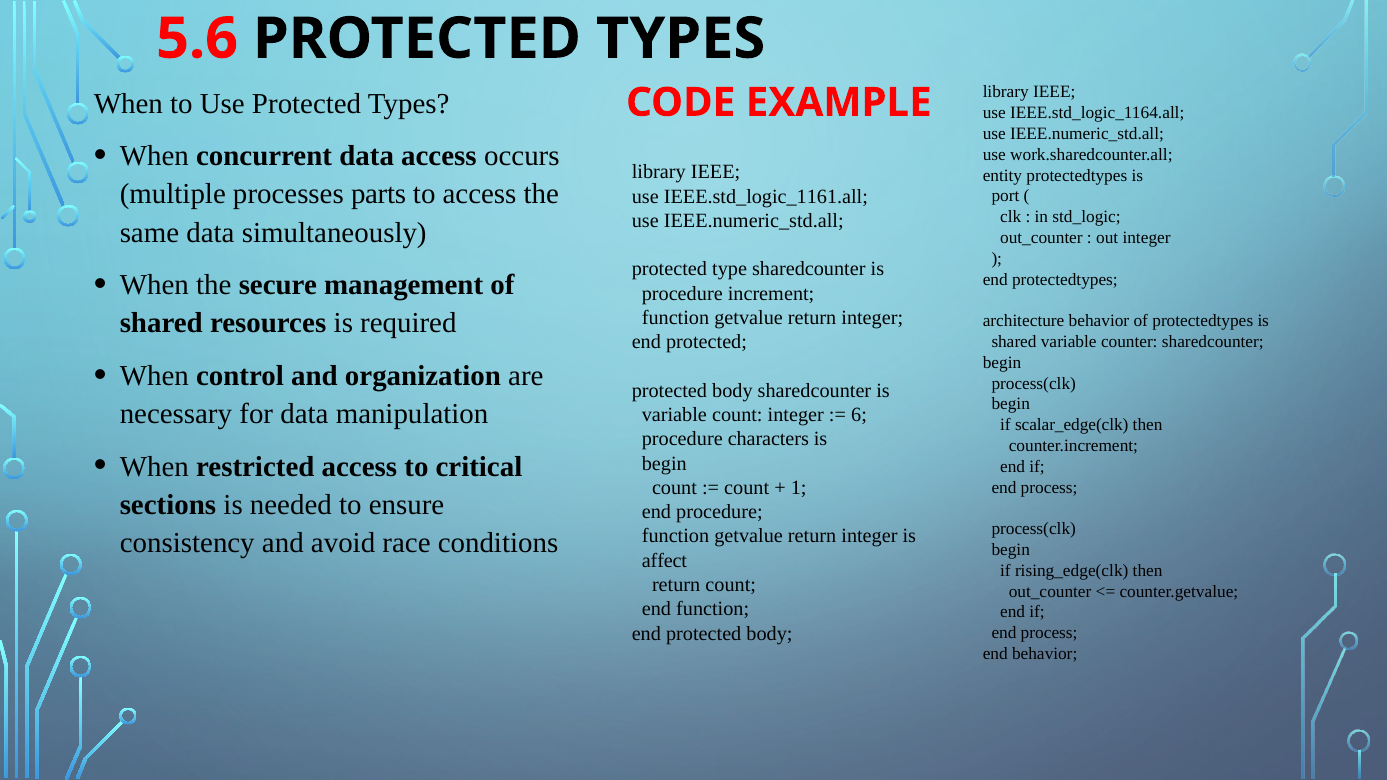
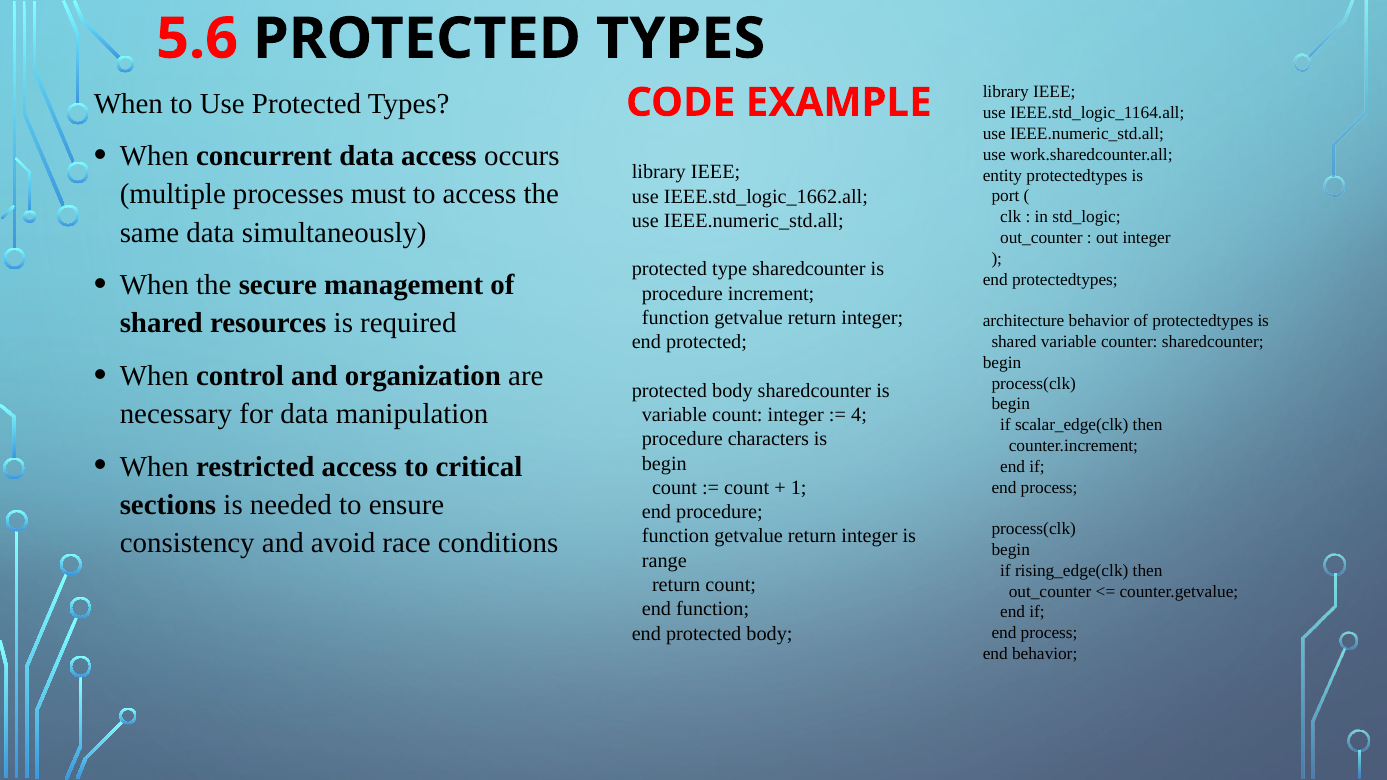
parts: parts -> must
IEEE.std_logic_1161.all: IEEE.std_logic_1161.all -> IEEE.std_logic_1662.all
6: 6 -> 4
affect: affect -> range
